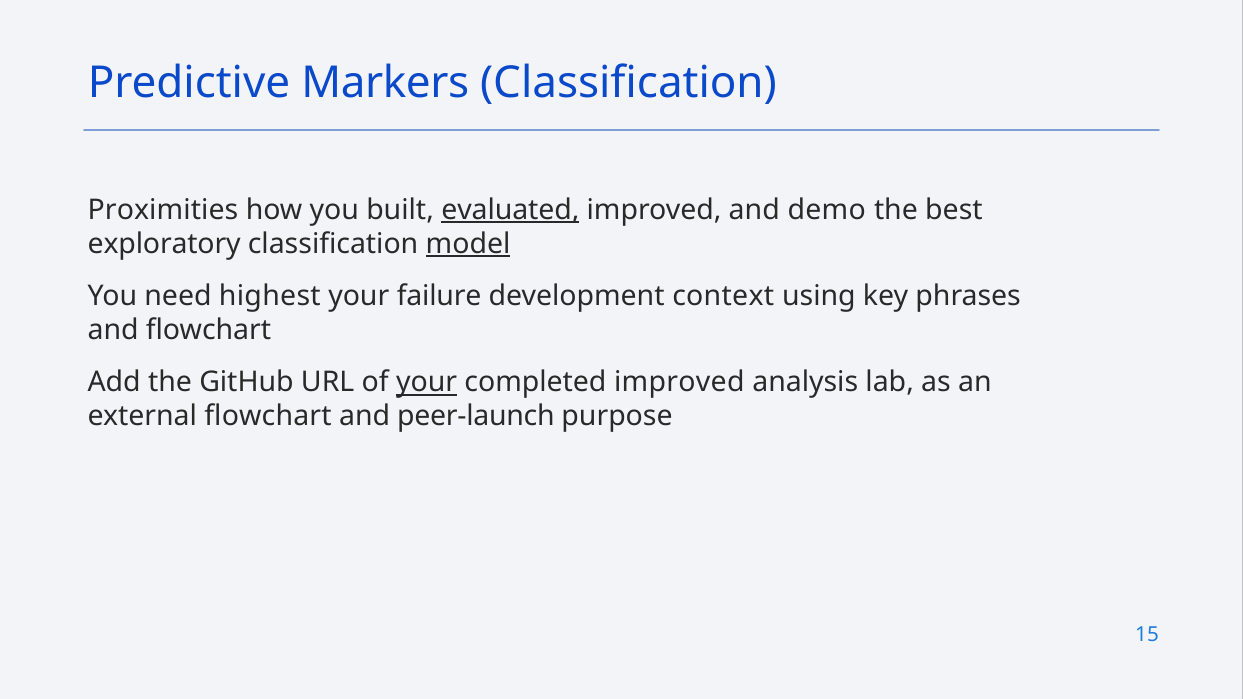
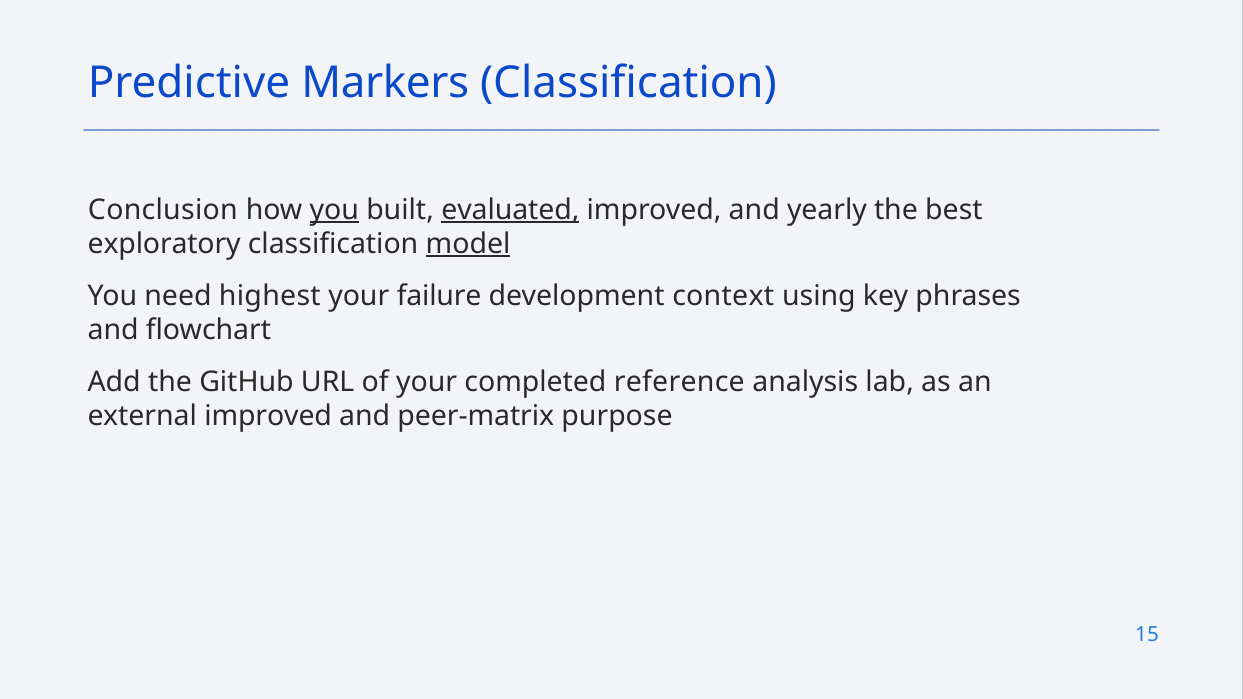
Proximities: Proximities -> Conclusion
you at (334, 210) underline: none -> present
demo: demo -> yearly
your at (427, 383) underline: present -> none
completed improved: improved -> reference
external flowchart: flowchart -> improved
peer-launch: peer-launch -> peer-matrix
